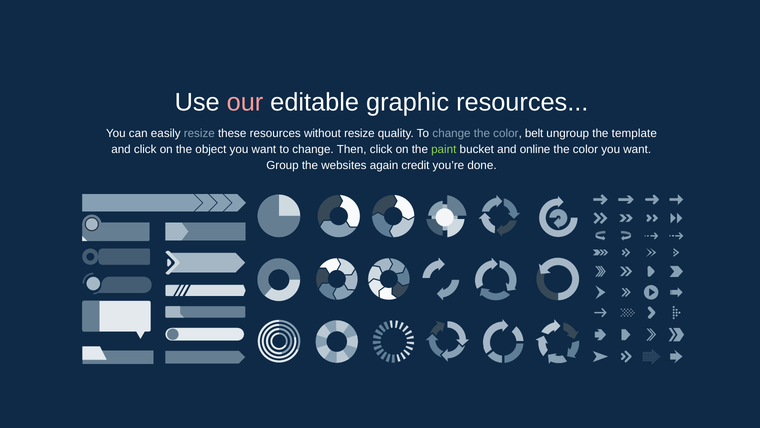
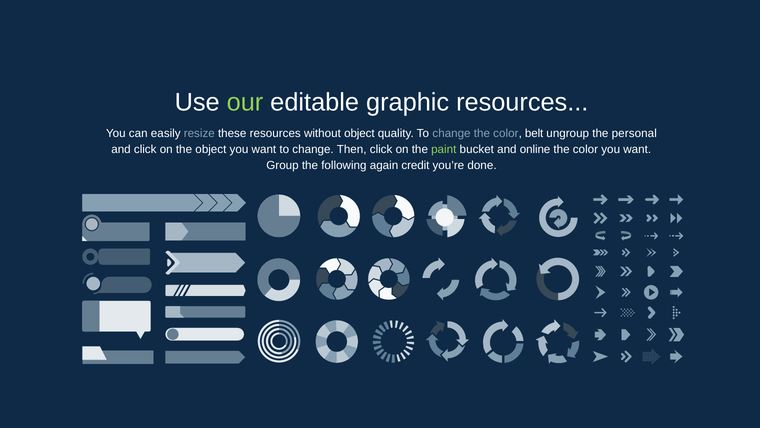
our colour: pink -> light green
without resize: resize -> object
template: template -> personal
websites: websites -> following
